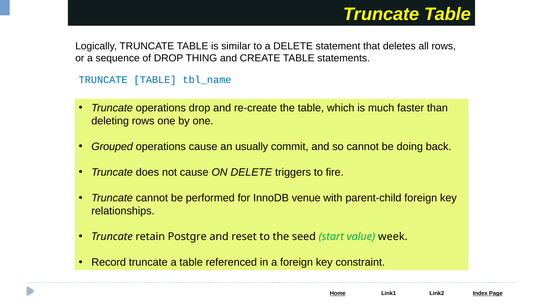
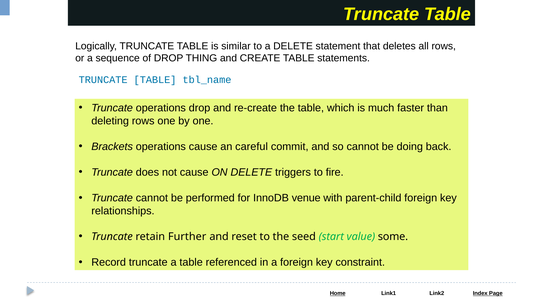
Grouped: Grouped -> Brackets
usually: usually -> careful
Postgre: Postgre -> Further
week: week -> some
